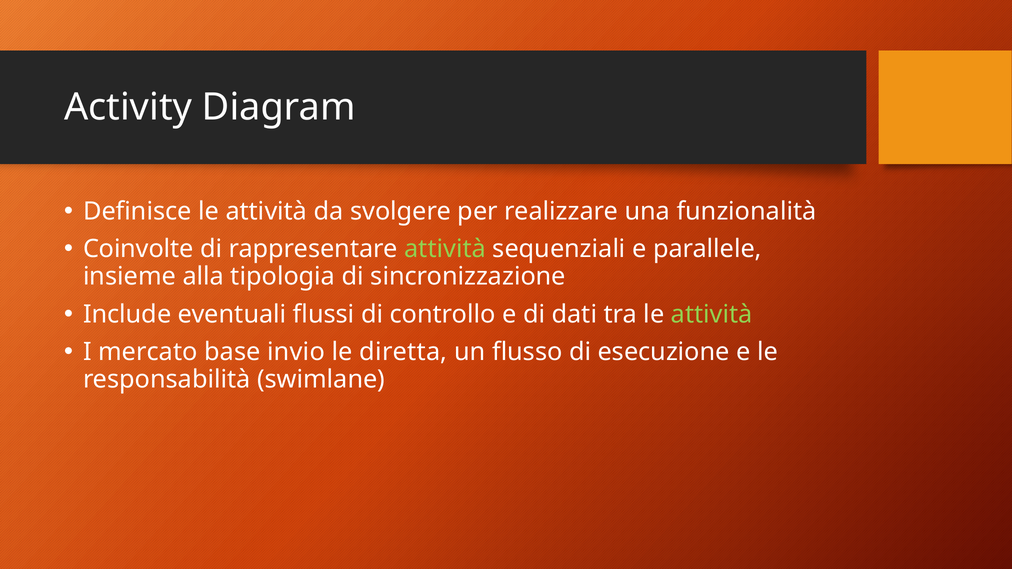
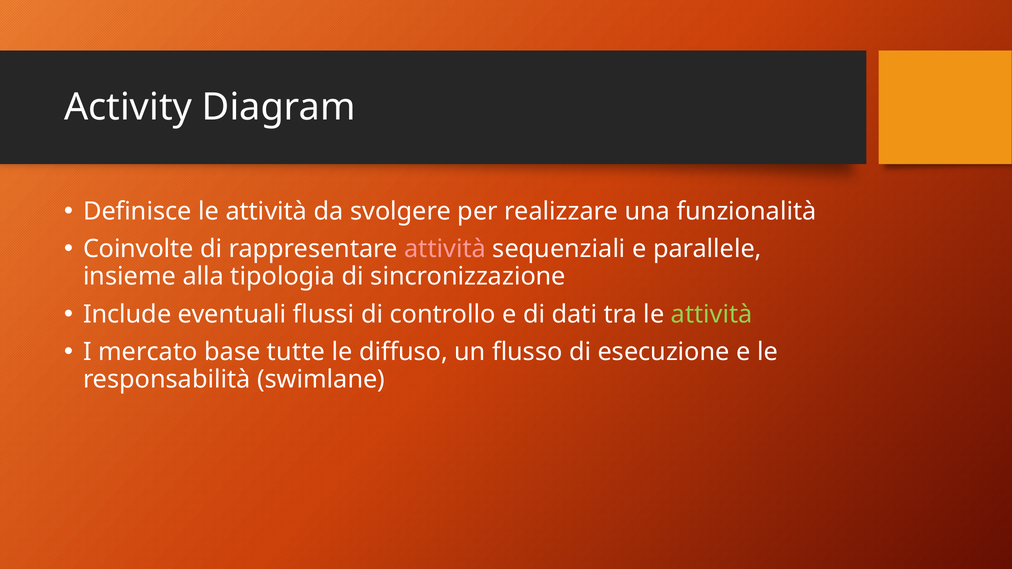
attività at (445, 249) colour: light green -> pink
invio: invio -> tutte
diretta: diretta -> diffuso
